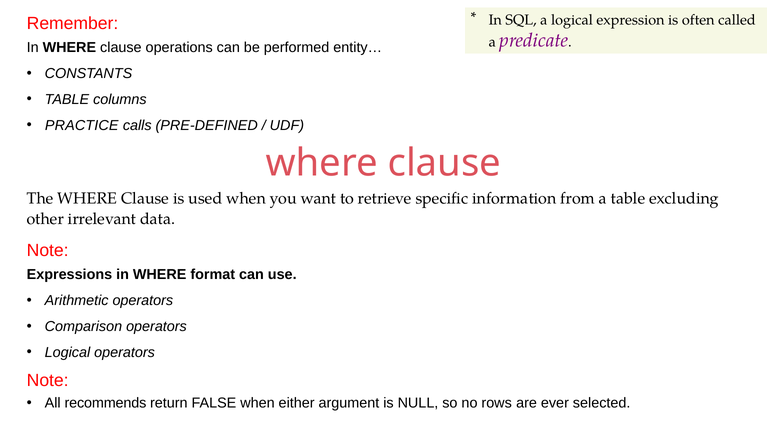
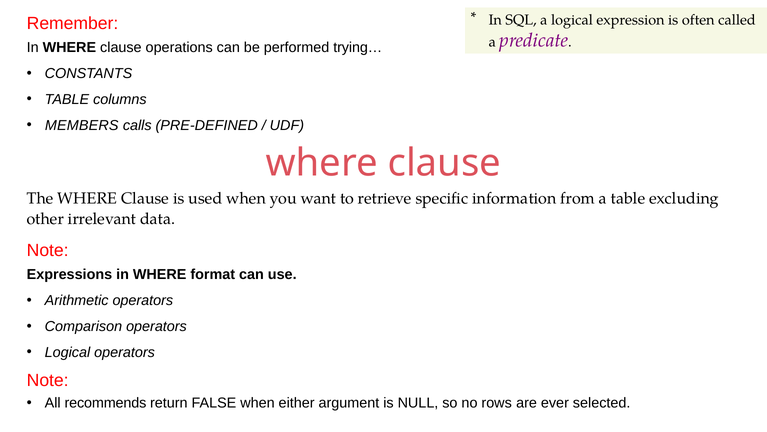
entity…: entity… -> trying…
PRACTICE: PRACTICE -> MEMBERS
